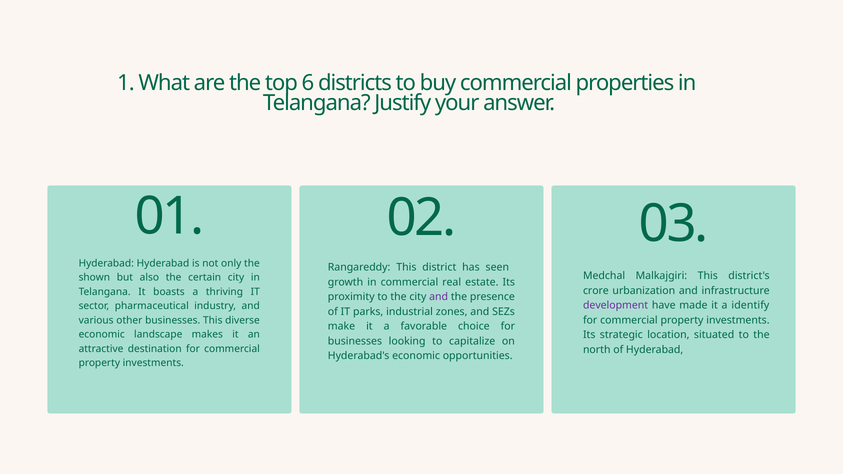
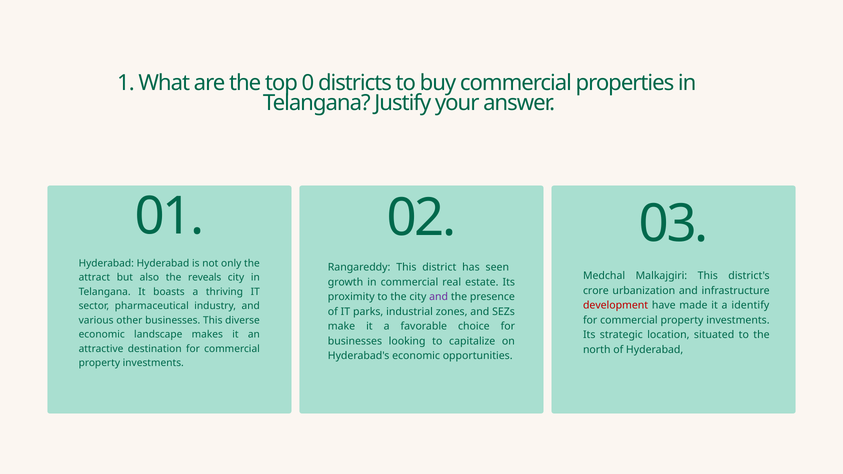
6: 6 -> 0
shown: shown -> attract
certain: certain -> reveals
development colour: purple -> red
